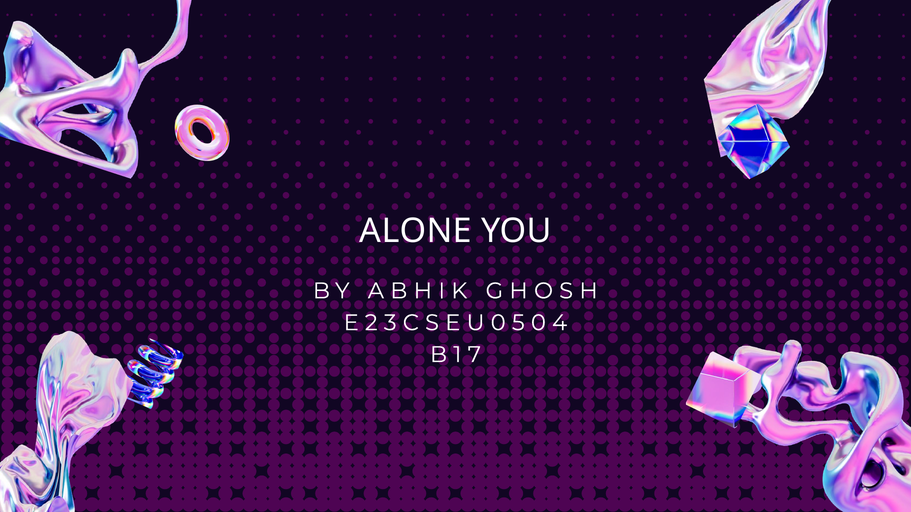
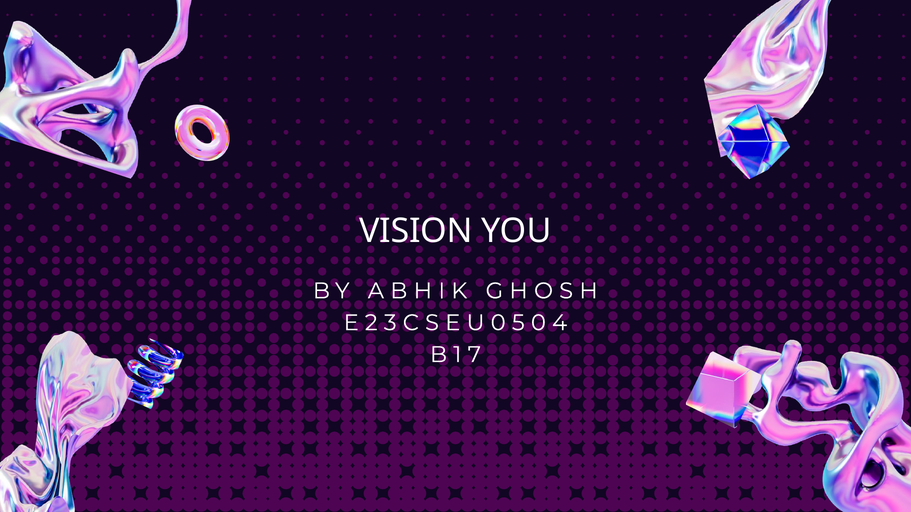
ALONE: ALONE -> VISION
